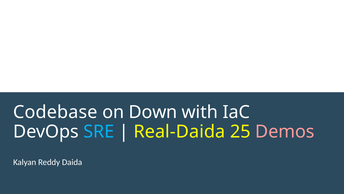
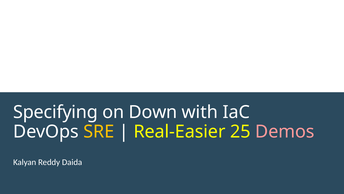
Codebase: Codebase -> Specifying
SRE colour: light blue -> yellow
Real-Daida: Real-Daida -> Real-Easier
